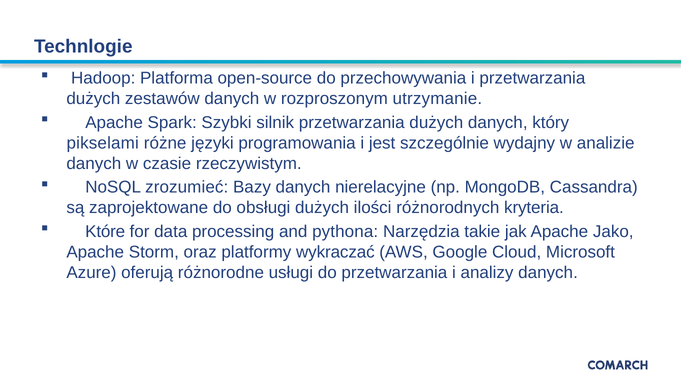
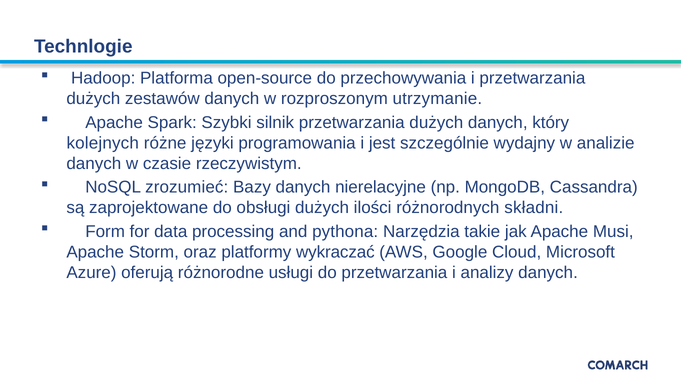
pikselami: pikselami -> kolejnych
kryteria: kryteria -> składni
Które: Które -> Form
Jako: Jako -> Musi
